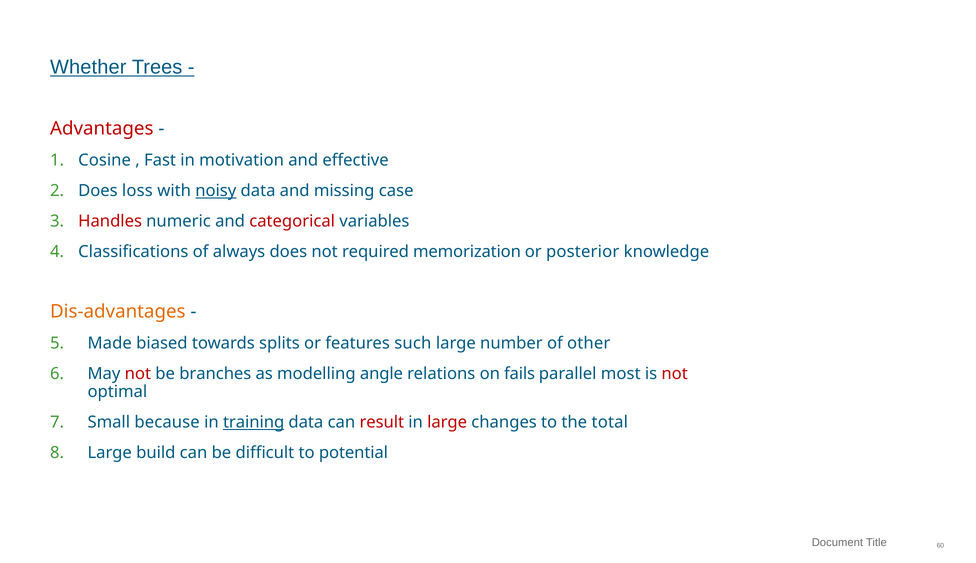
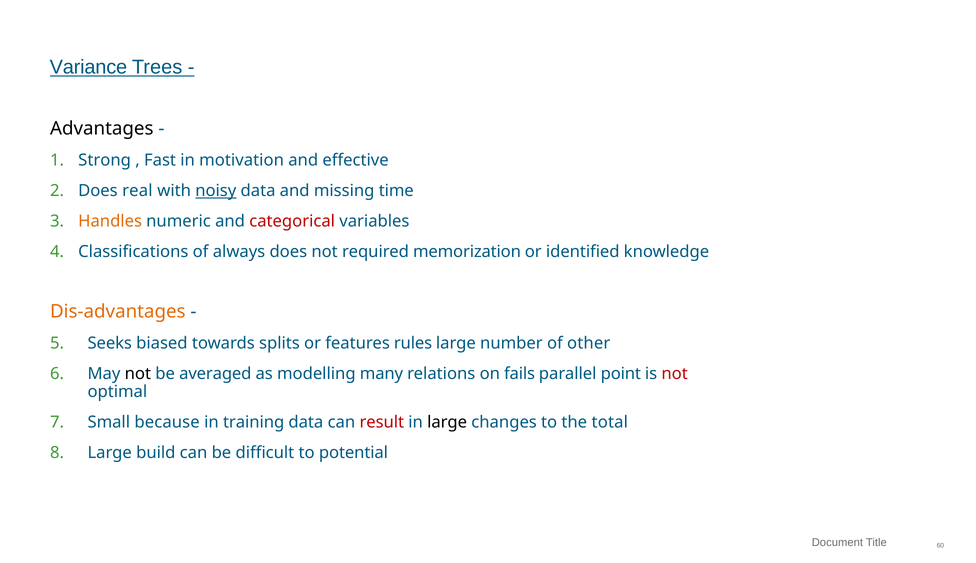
Whether: Whether -> Variance
Advantages colour: red -> black
Cosine: Cosine -> Strong
loss: loss -> real
case: case -> time
Handles colour: red -> orange
posterior: posterior -> identified
Made: Made -> Seeks
such: such -> rules
not at (138, 374) colour: red -> black
branches: branches -> averaged
angle: angle -> many
most: most -> point
training underline: present -> none
large at (447, 422) colour: red -> black
